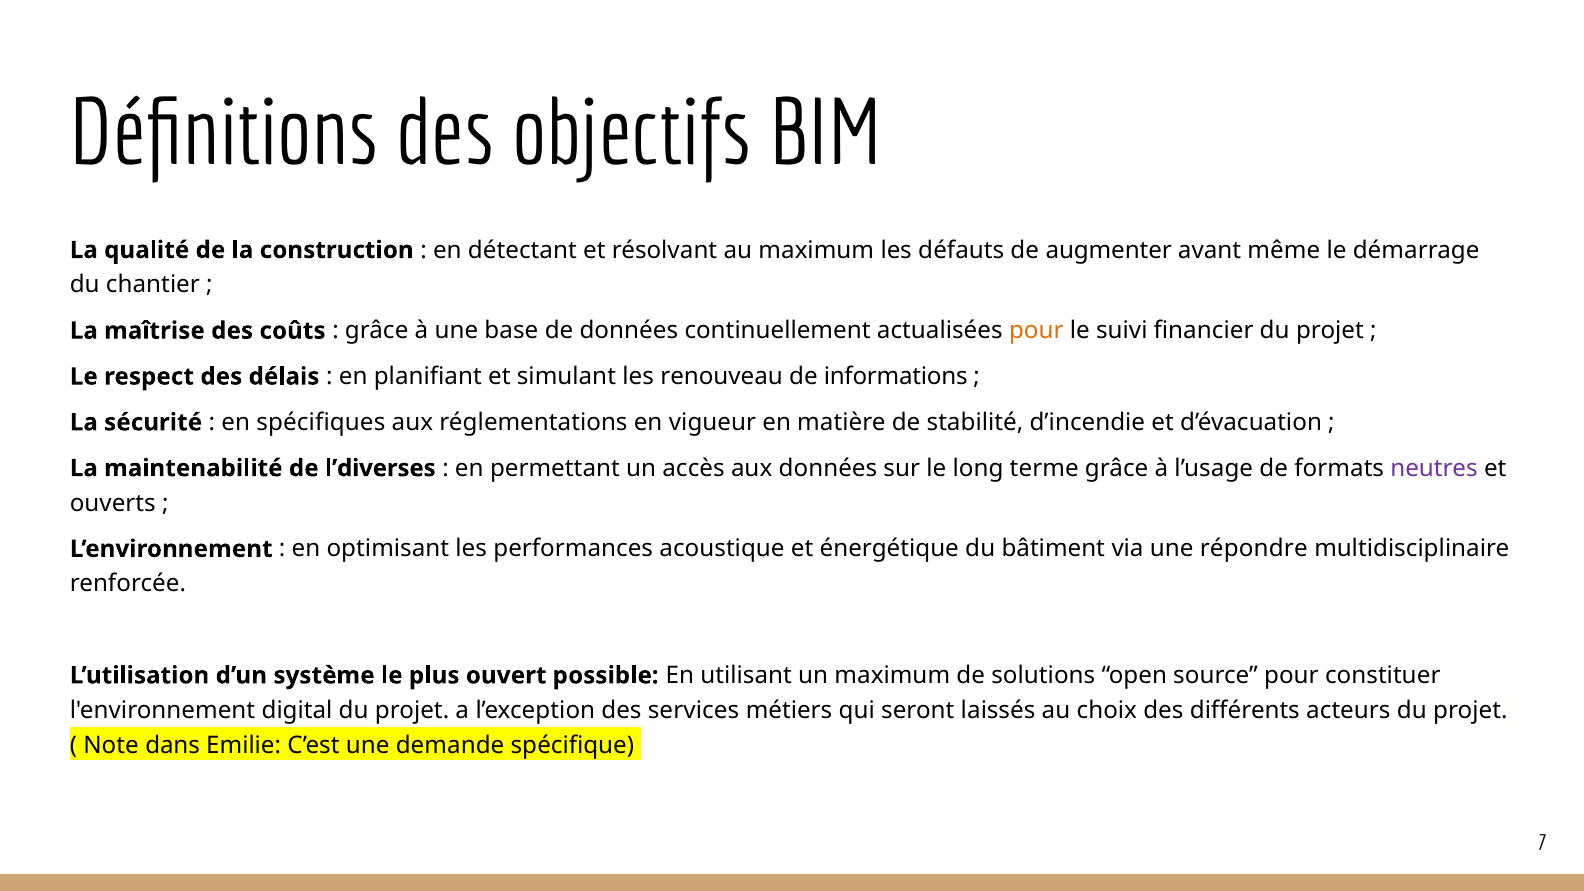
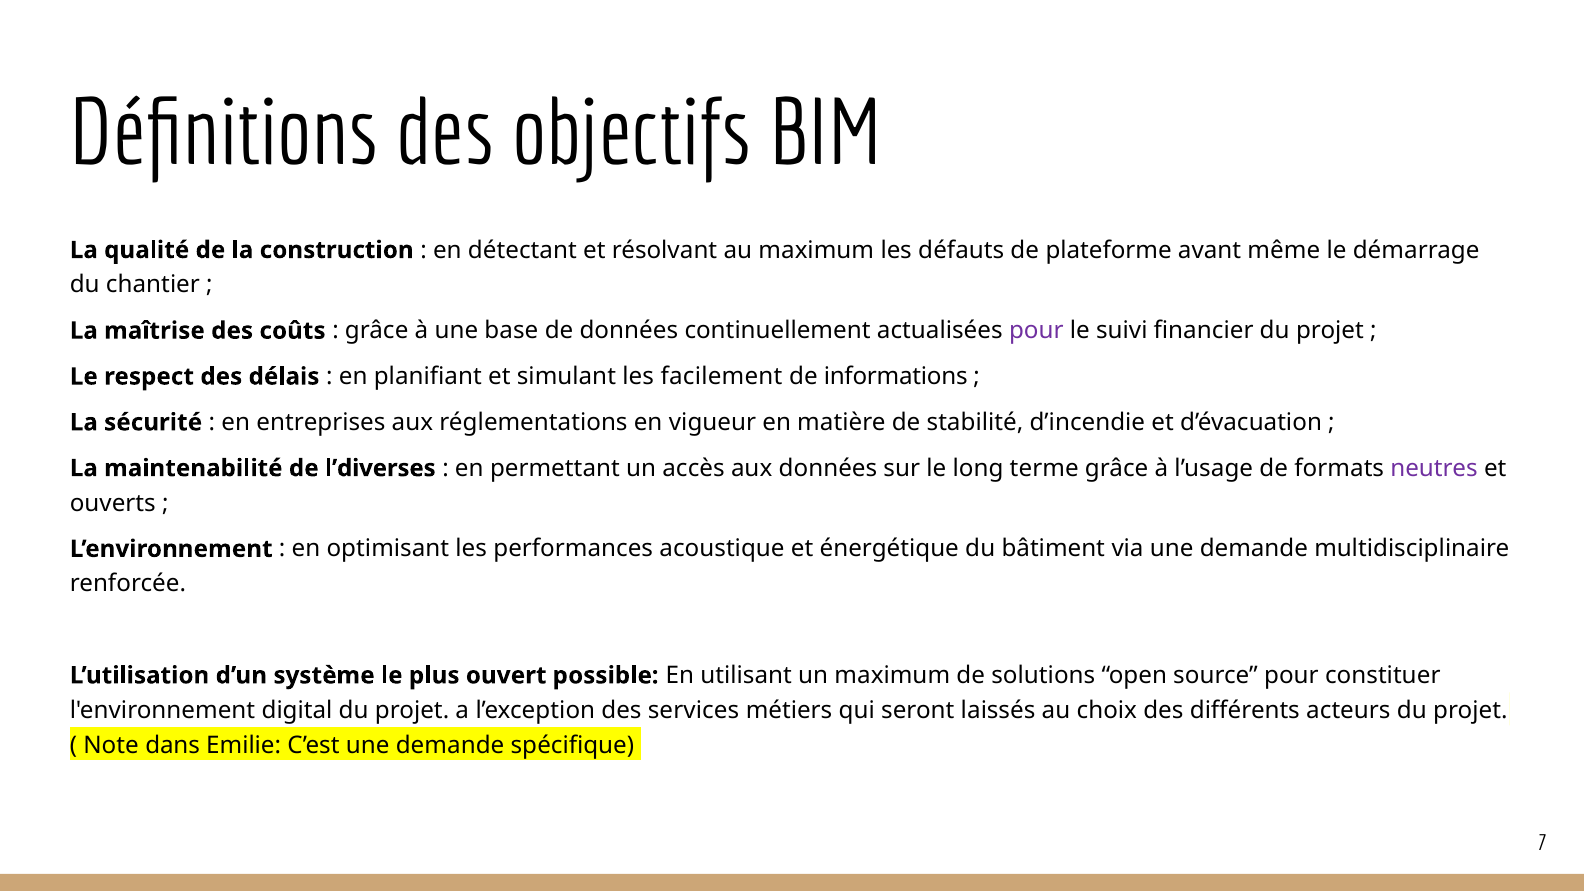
augmenter: augmenter -> plateforme
pour at (1036, 331) colour: orange -> purple
renouveau: renouveau -> facilement
spécifiques: spécifiques -> entreprises
via une répondre: répondre -> demande
